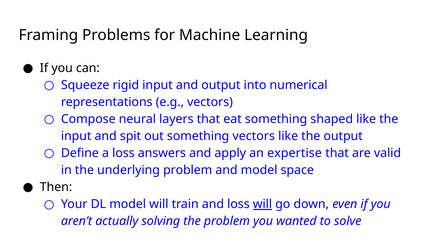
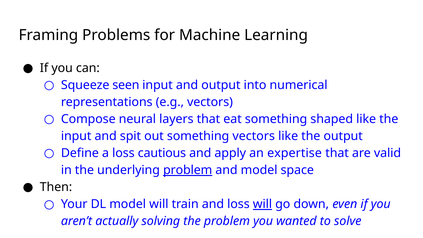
rigid: rigid -> seen
answers: answers -> cautious
problem at (188, 170) underline: none -> present
